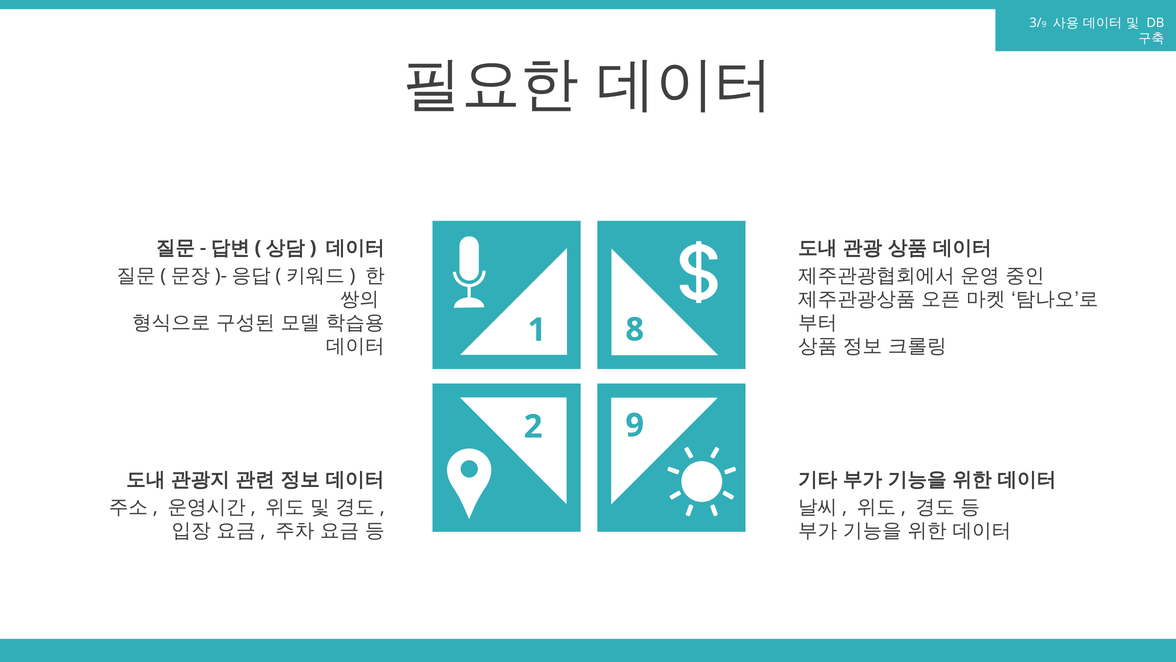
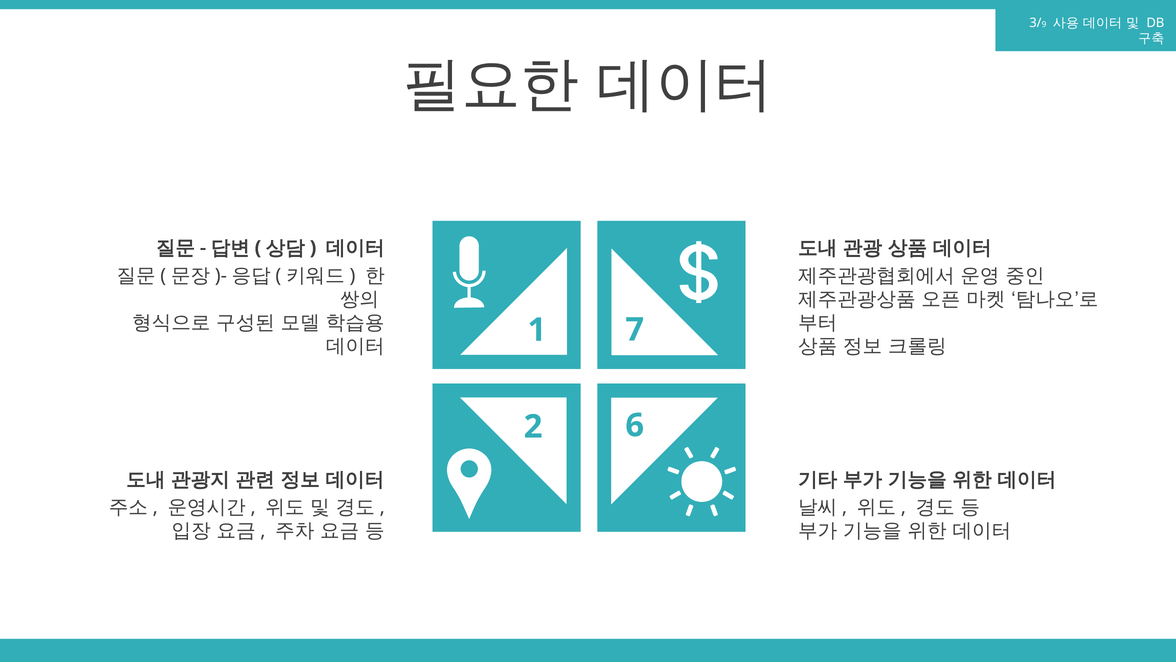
8: 8 -> 7
9: 9 -> 6
